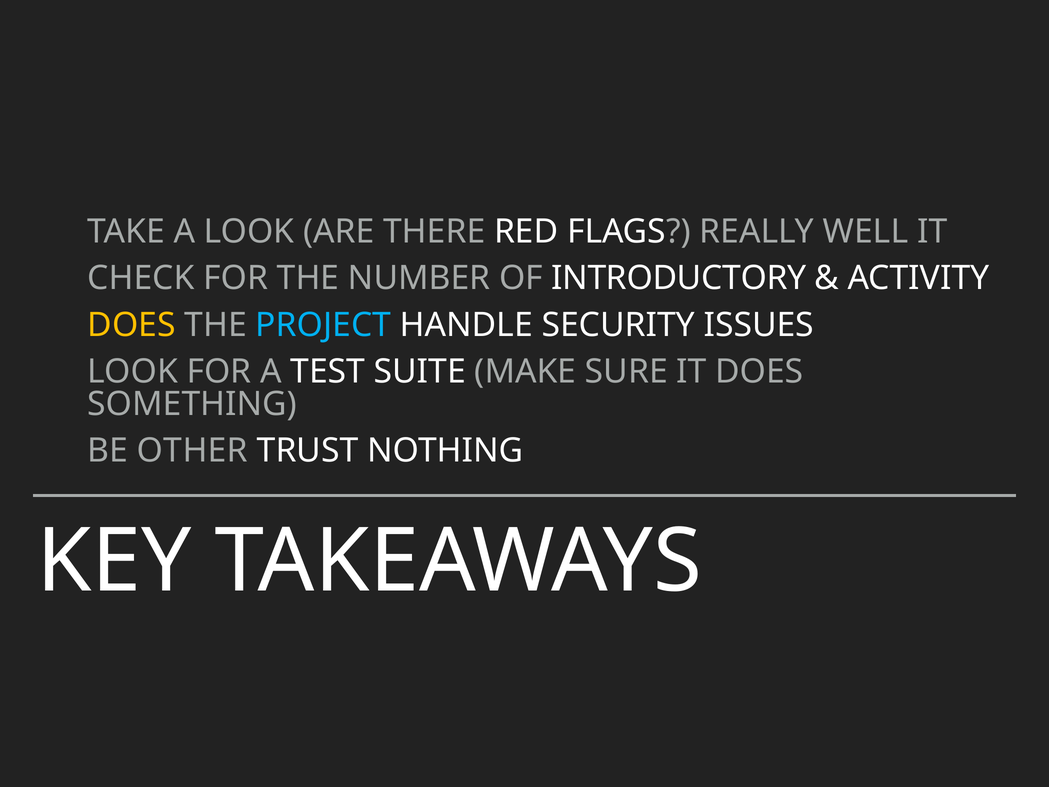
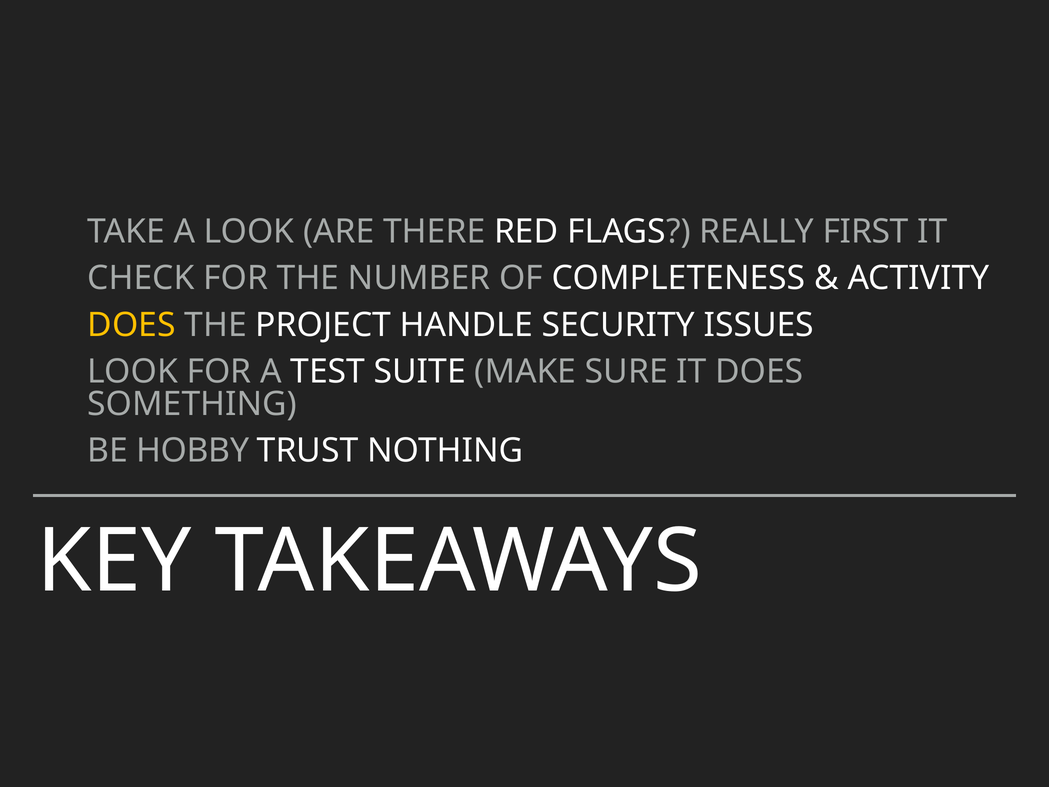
WELL: WELL -> FIRST
INTRODUCTORY: INTRODUCTORY -> COMPLETENESS
PROJECT colour: light blue -> white
OTHER: OTHER -> HOBBY
